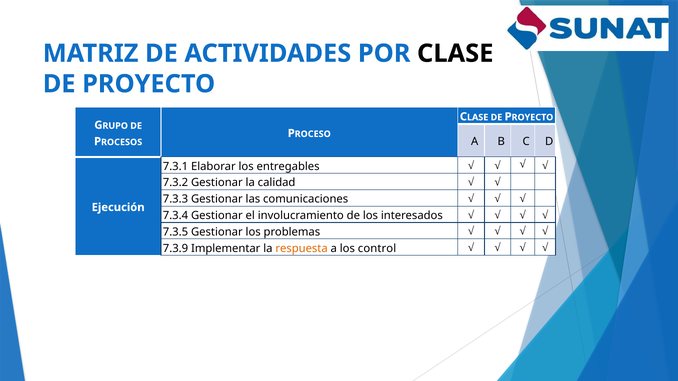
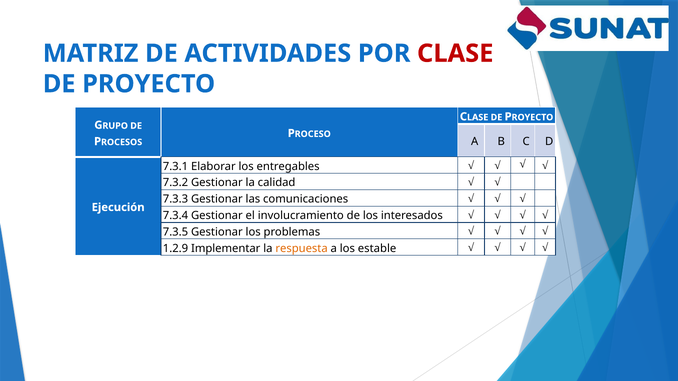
CLASE at (455, 53) colour: black -> red
7.3.9: 7.3.9 -> 1.2.9
control: control -> estable
